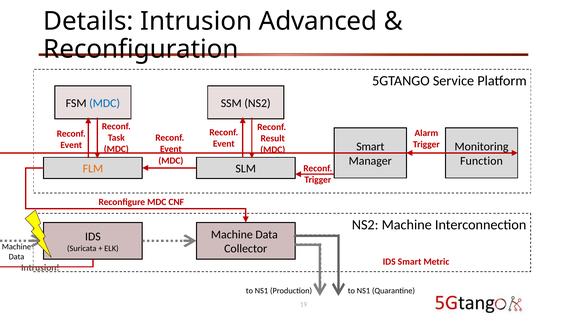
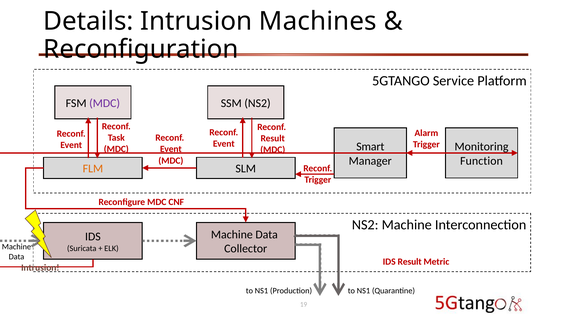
Advanced: Advanced -> Machines
MDC at (105, 103) colour: blue -> purple
IDS Smart: Smart -> Result
